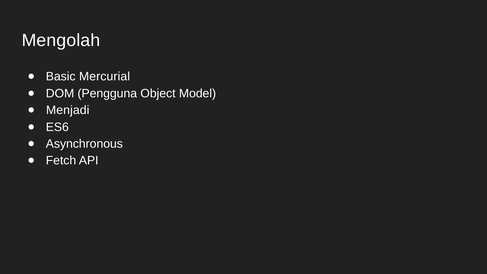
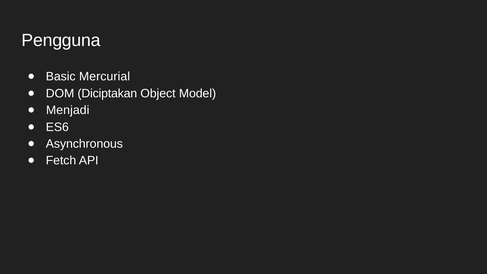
Mengolah: Mengolah -> Pengguna
Pengguna: Pengguna -> Diciptakan
